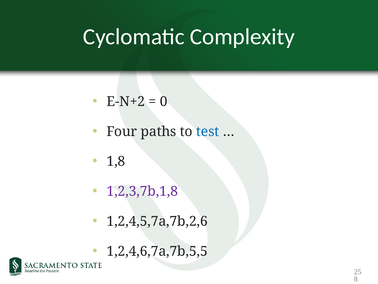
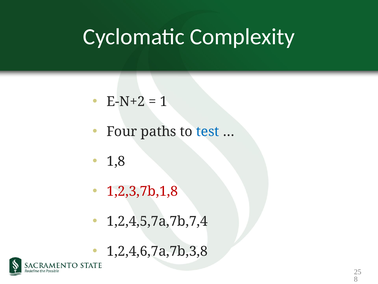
0: 0 -> 1
1,2,3,7b,1,8 colour: purple -> red
1,2,4,5,7a,7b,2,6: 1,2,4,5,7a,7b,2,6 -> 1,2,4,5,7a,7b,7,4
1,2,4,6,7a,7b,5,5: 1,2,4,6,7a,7b,5,5 -> 1,2,4,6,7a,7b,3,8
